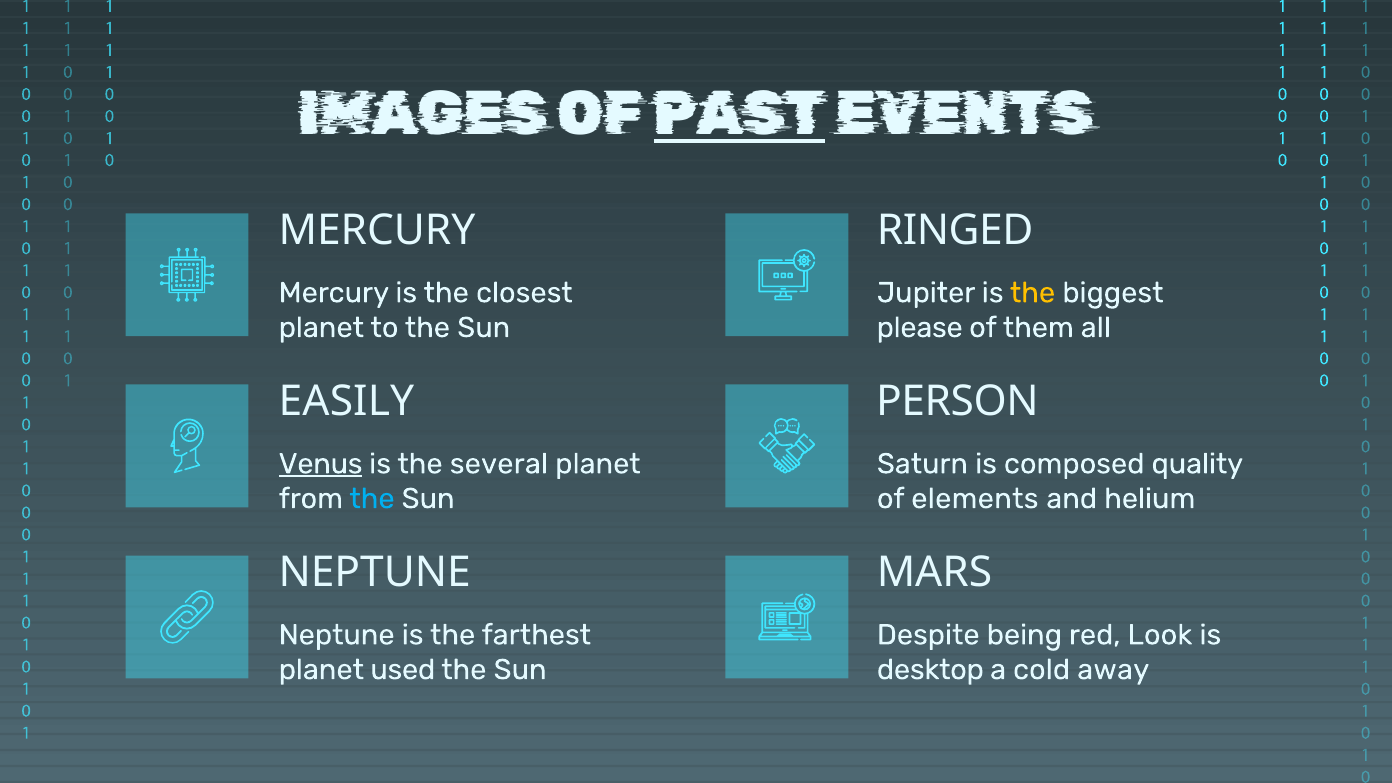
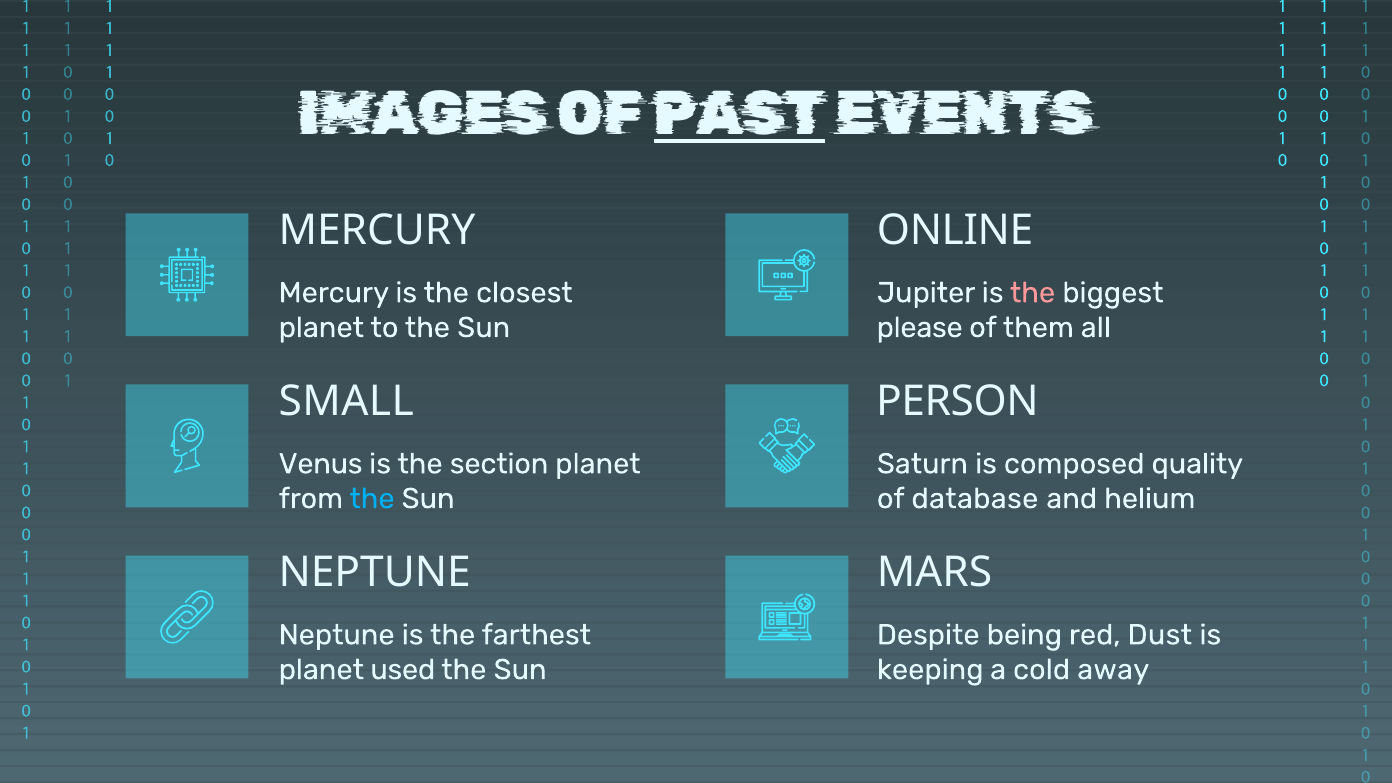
RINGED: RINGED -> ONLINE
the at (1033, 293) colour: yellow -> pink
EASILY: EASILY -> SMALL
Venus underline: present -> none
several: several -> section
elements: elements -> database
Look: Look -> Dust
desktop: desktop -> keeping
